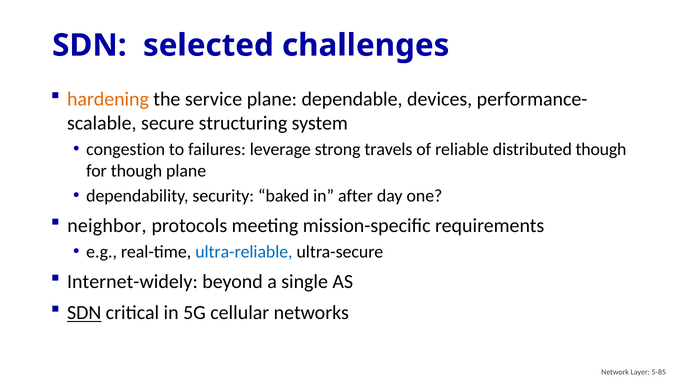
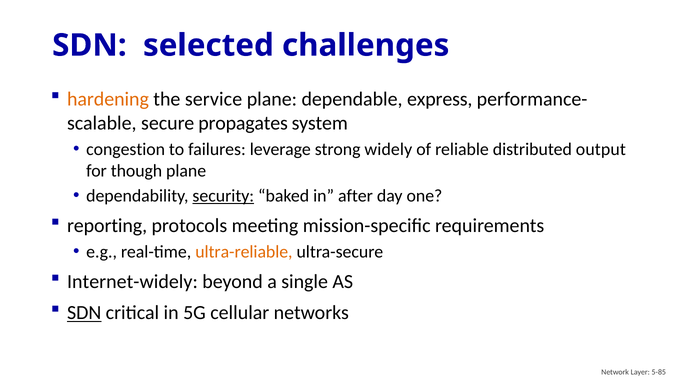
devices: devices -> express
structuring: structuring -> propagates
travels: travels -> widely
distributed though: though -> output
security underline: none -> present
neighbor: neighbor -> reporting
ultra-reliable colour: blue -> orange
